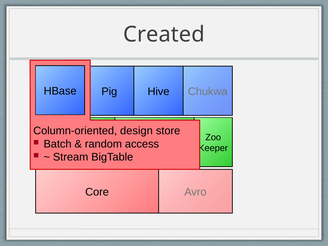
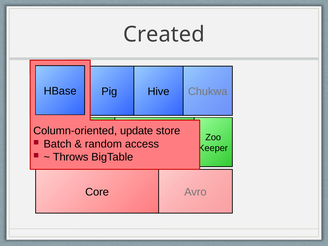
design: design -> update
Stream: Stream -> Throws
